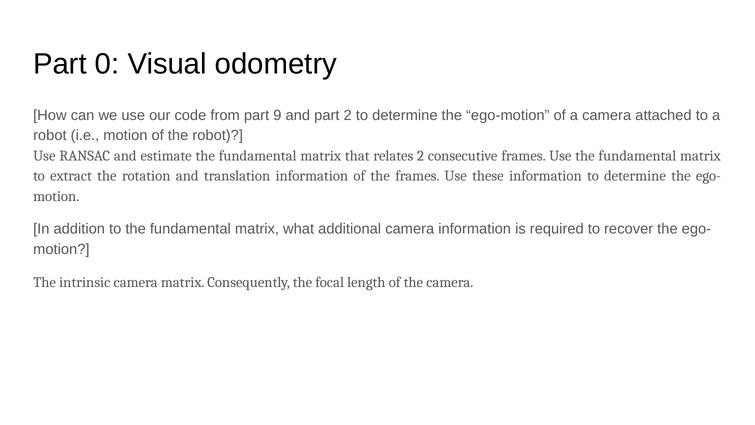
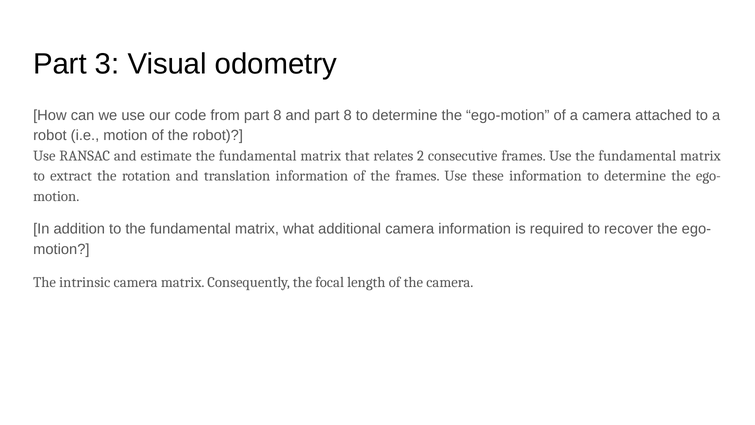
0: 0 -> 3
from part 9: 9 -> 8
and part 2: 2 -> 8
